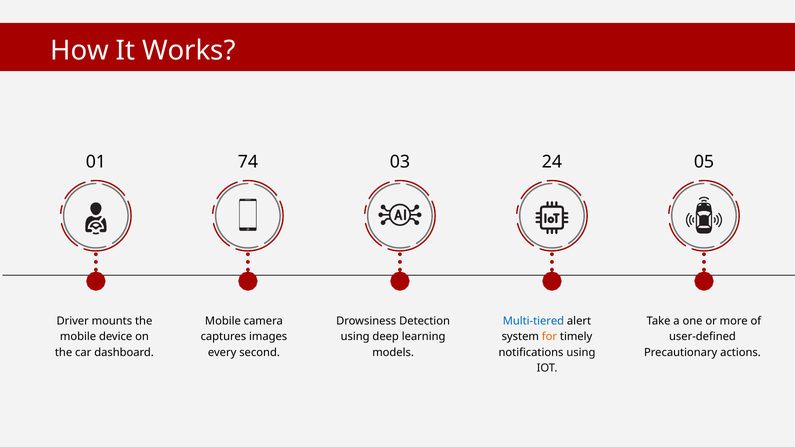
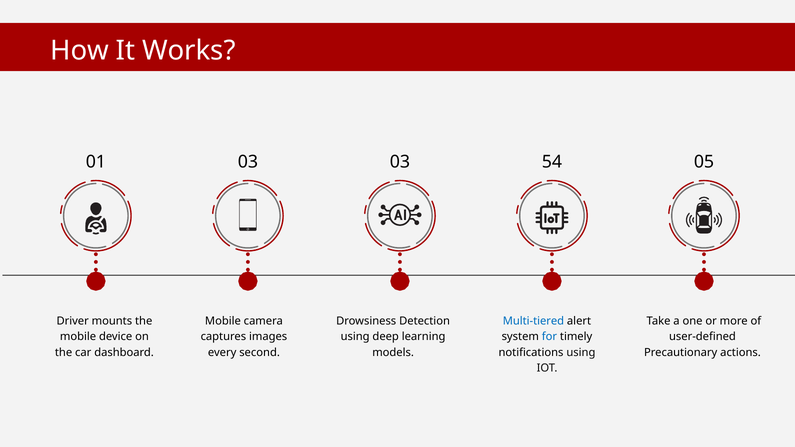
01 74: 74 -> 03
24: 24 -> 54
for colour: orange -> blue
